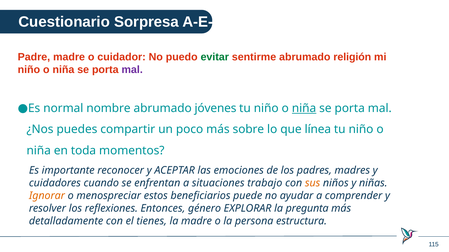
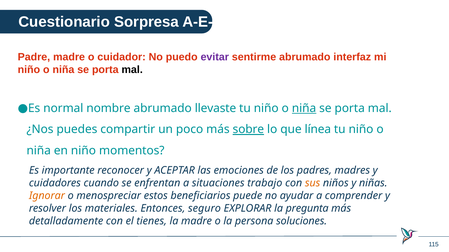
evitar colour: green -> purple
religión: religión -> interfaz
mal at (132, 70) colour: purple -> black
jóvenes: jóvenes -> llevaste
sobre underline: none -> present
en toda: toda -> niño
reflexiones: reflexiones -> materiales
género: género -> seguro
estructura: estructura -> soluciones
